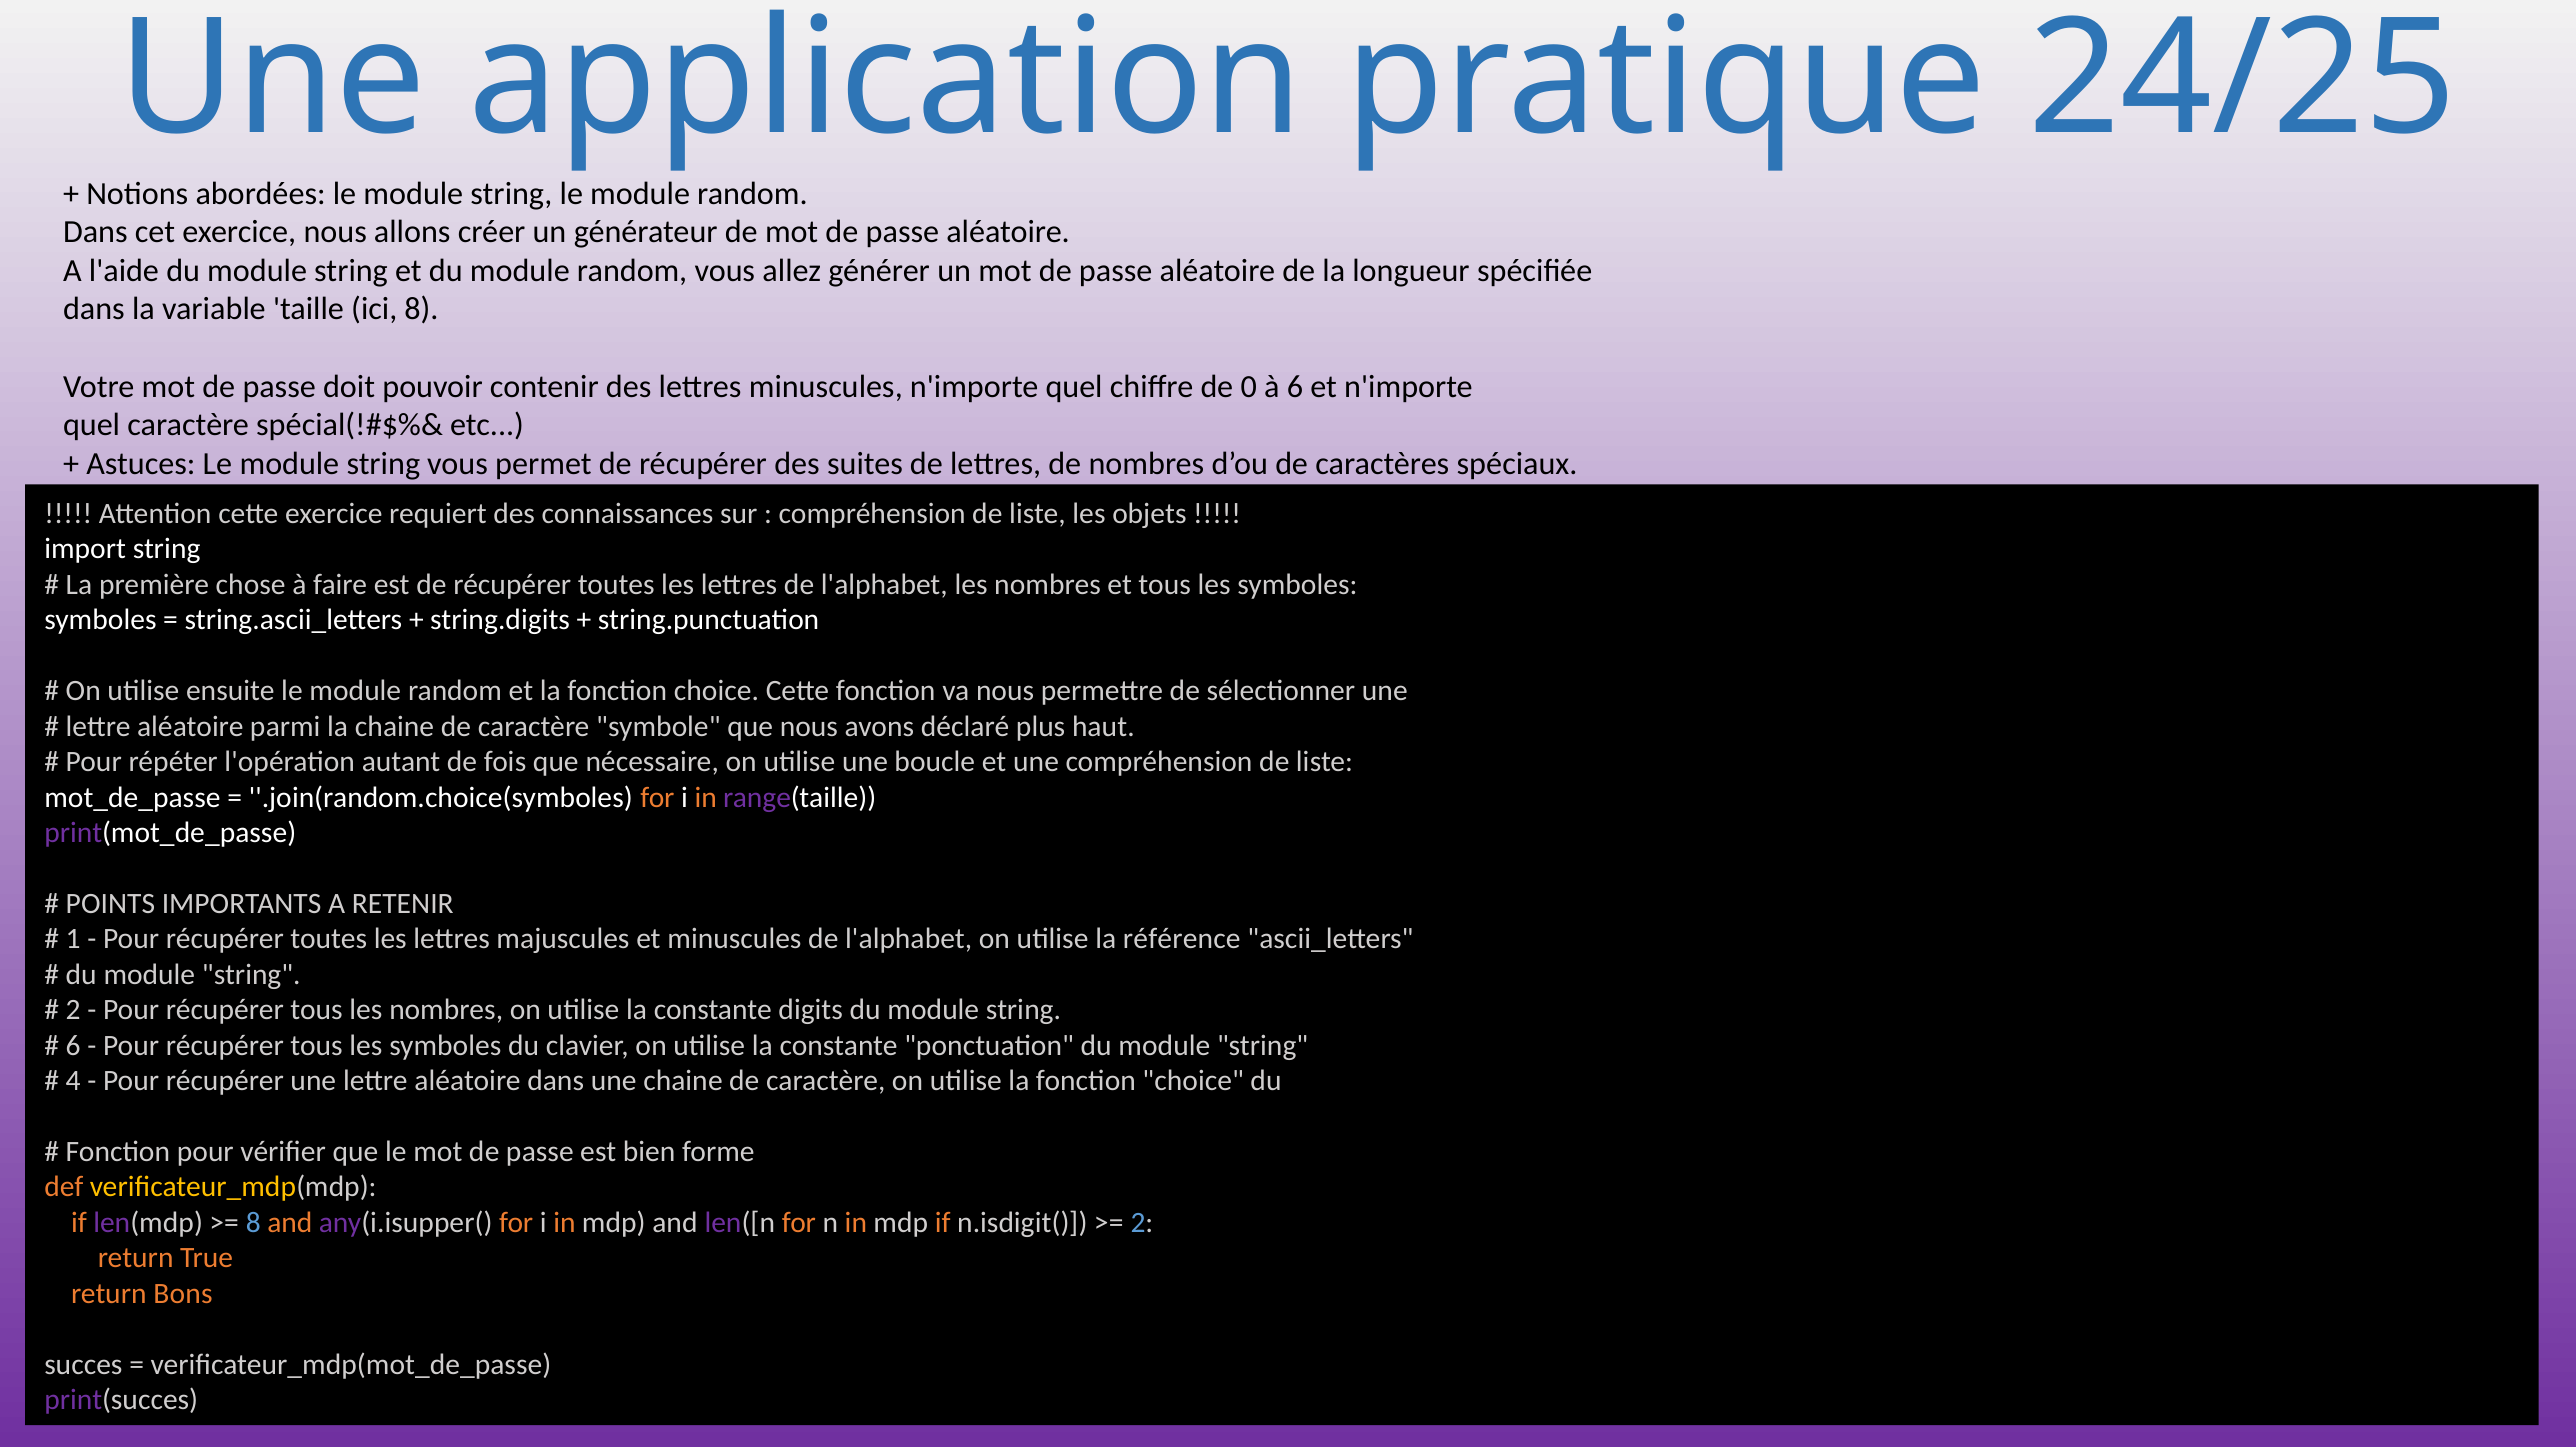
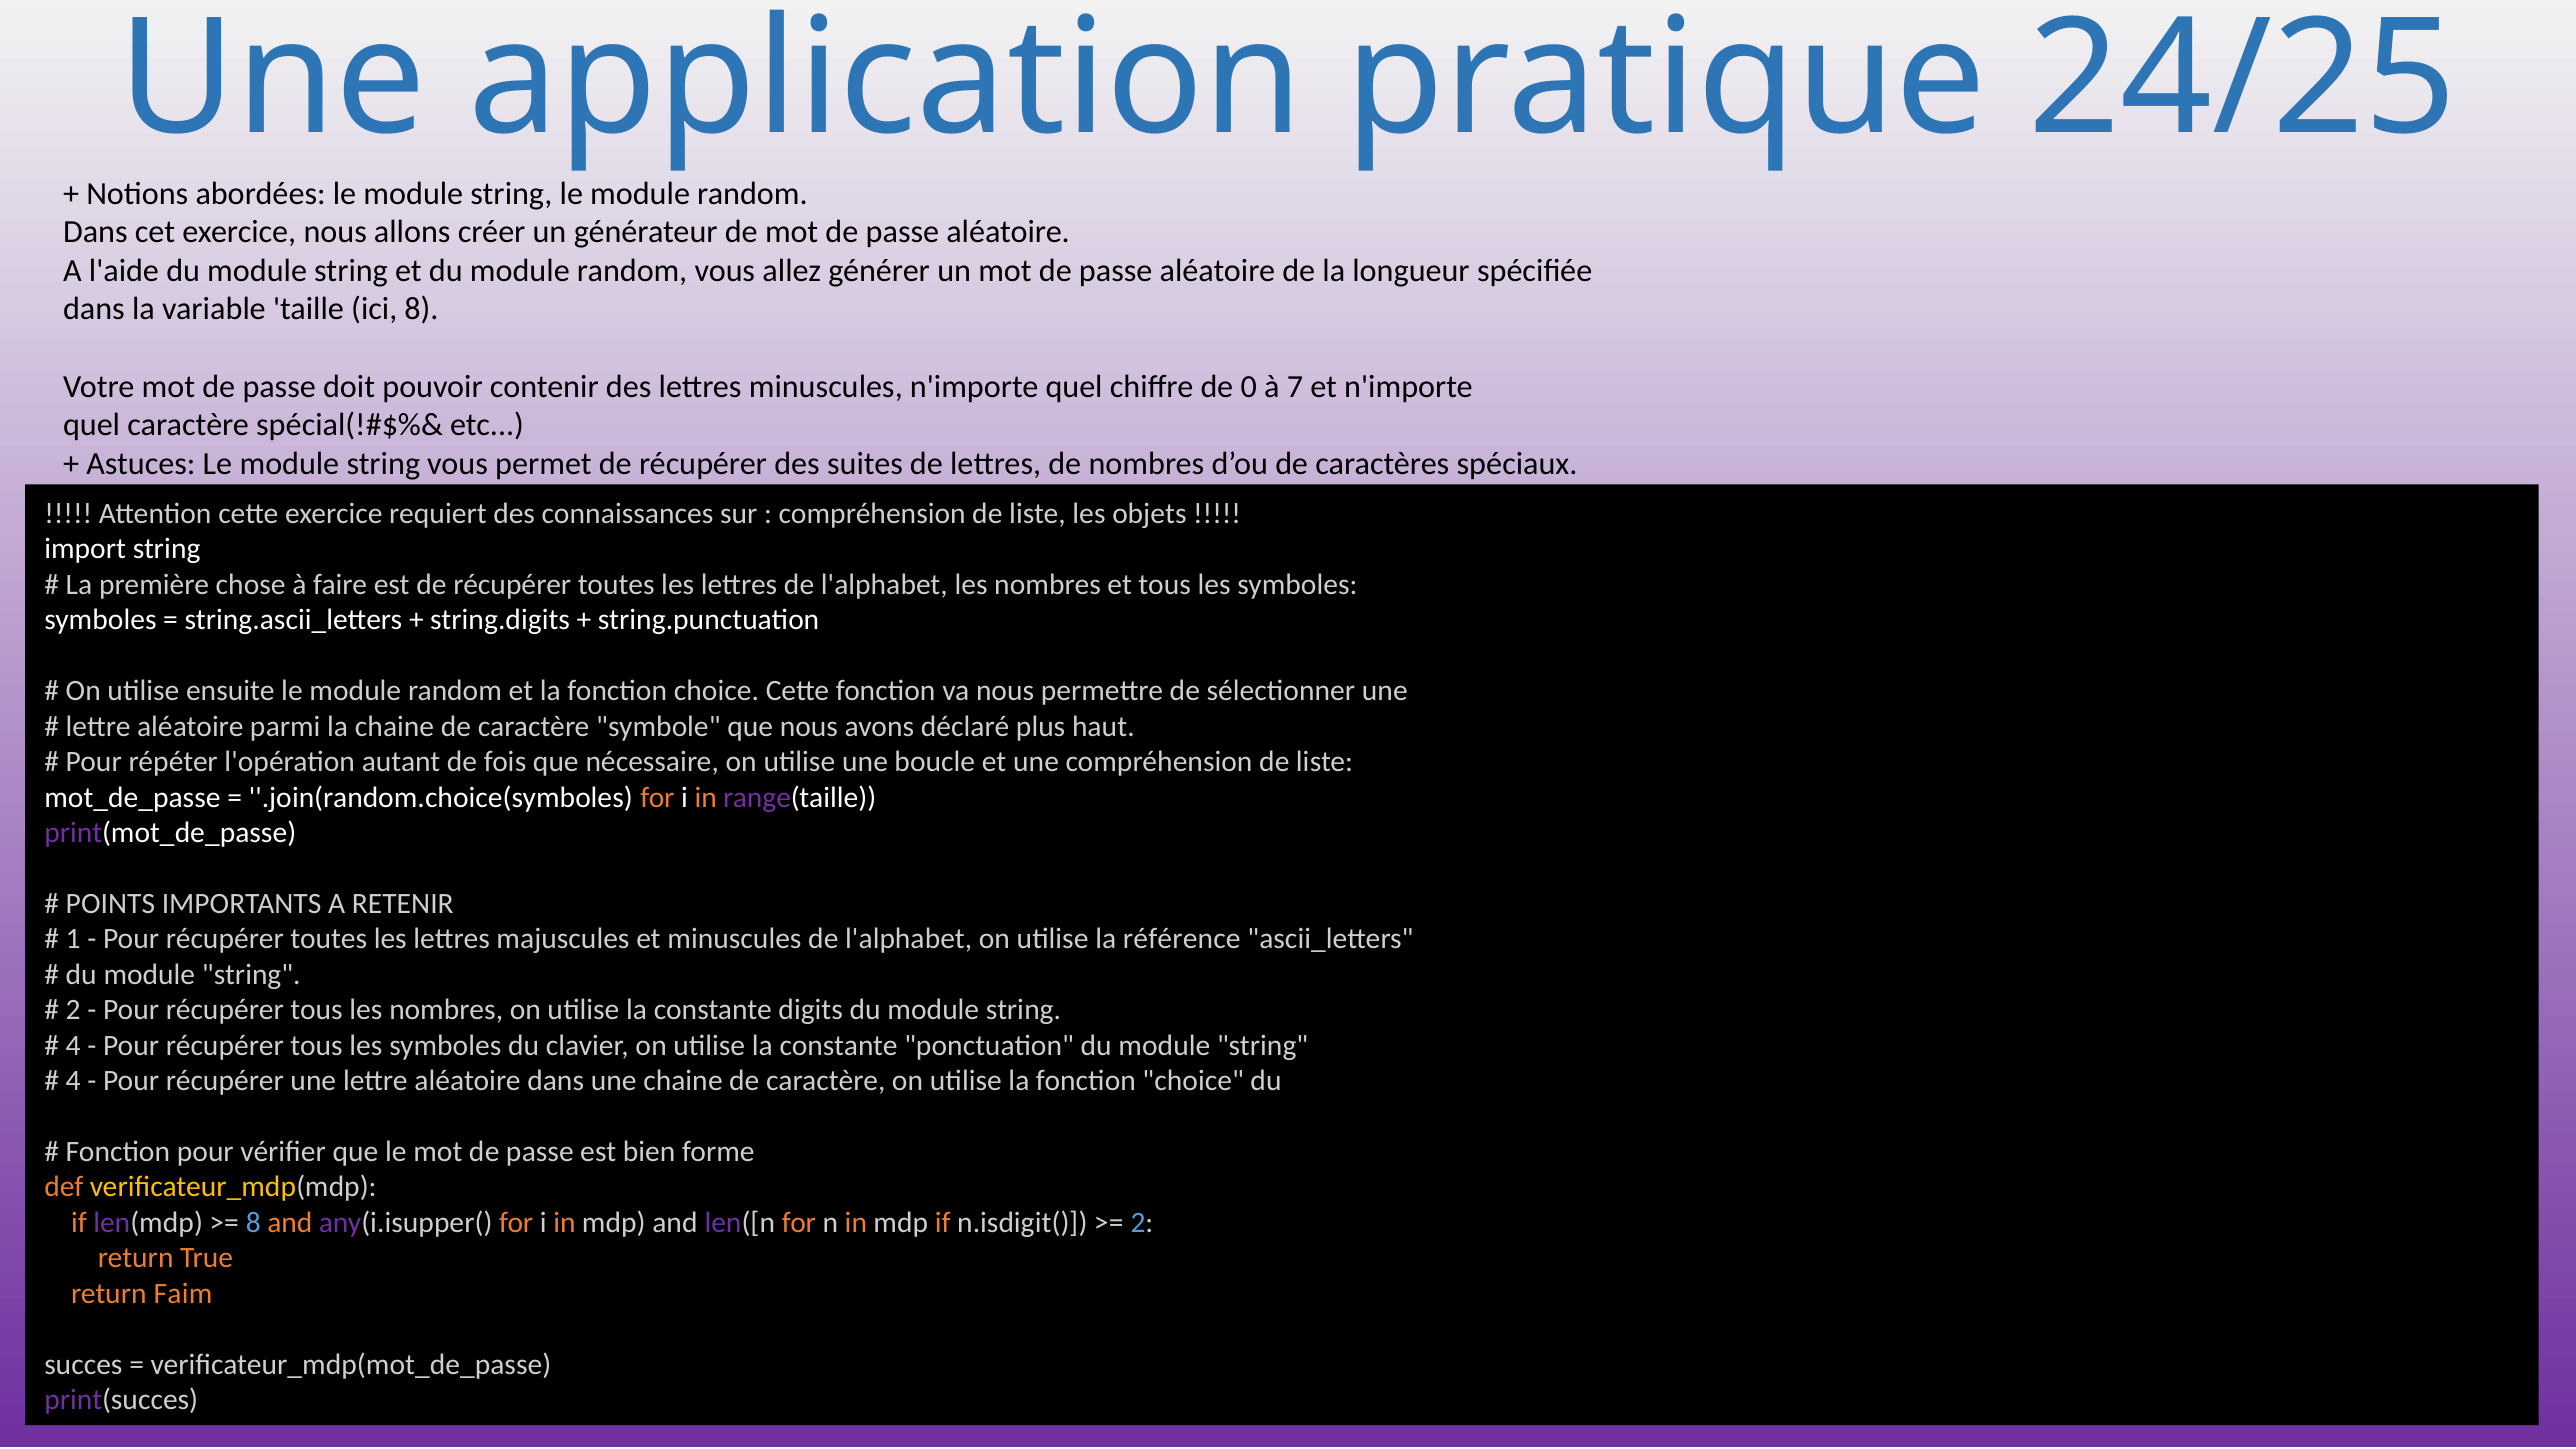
à 6: 6 -> 7
6 at (73, 1045): 6 -> 4
Bons: Bons -> Faim
